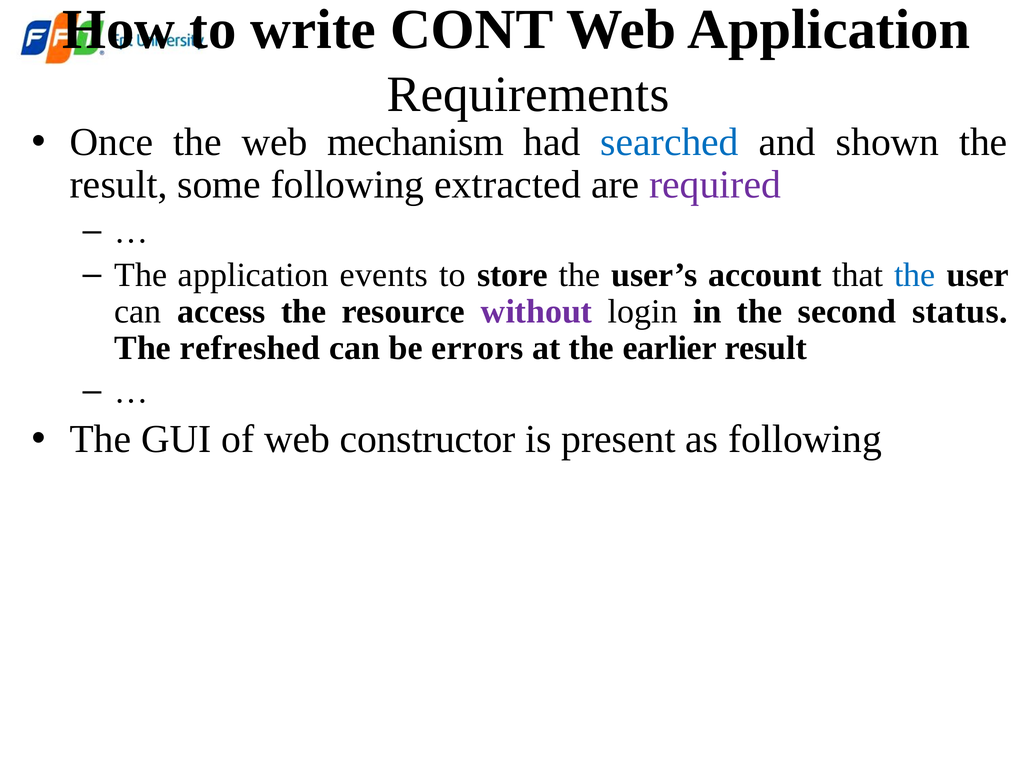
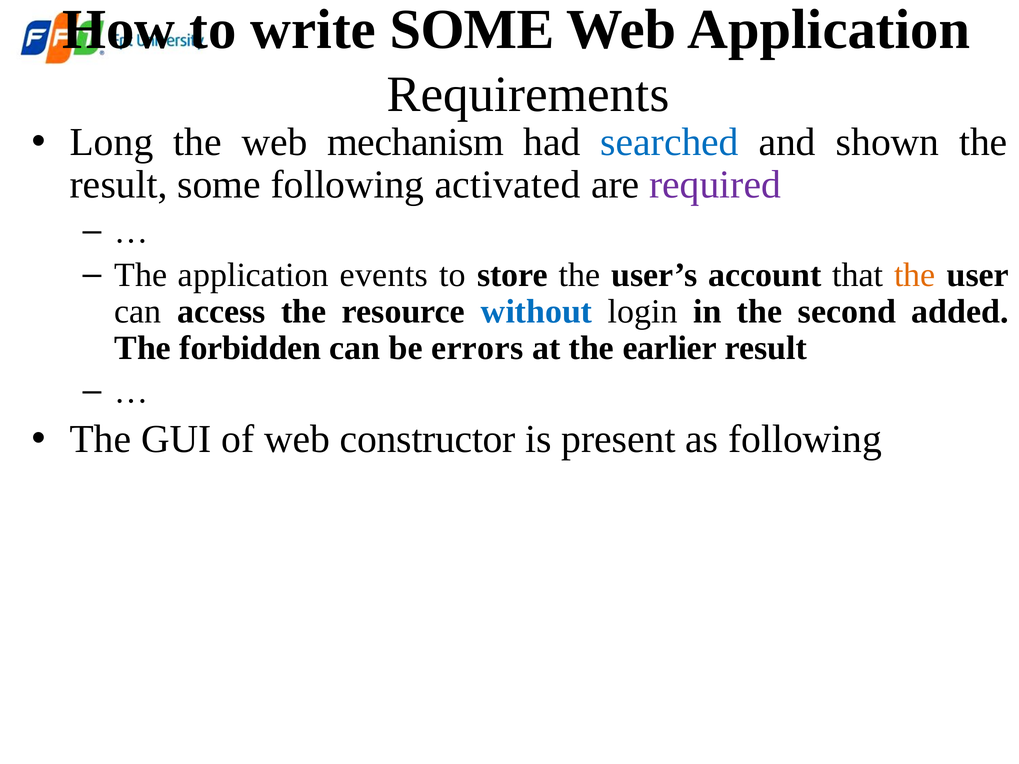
write CONT: CONT -> SOME
Once: Once -> Long
extracted: extracted -> activated
the at (915, 275) colour: blue -> orange
without colour: purple -> blue
status: status -> added
refreshed: refreshed -> forbidden
